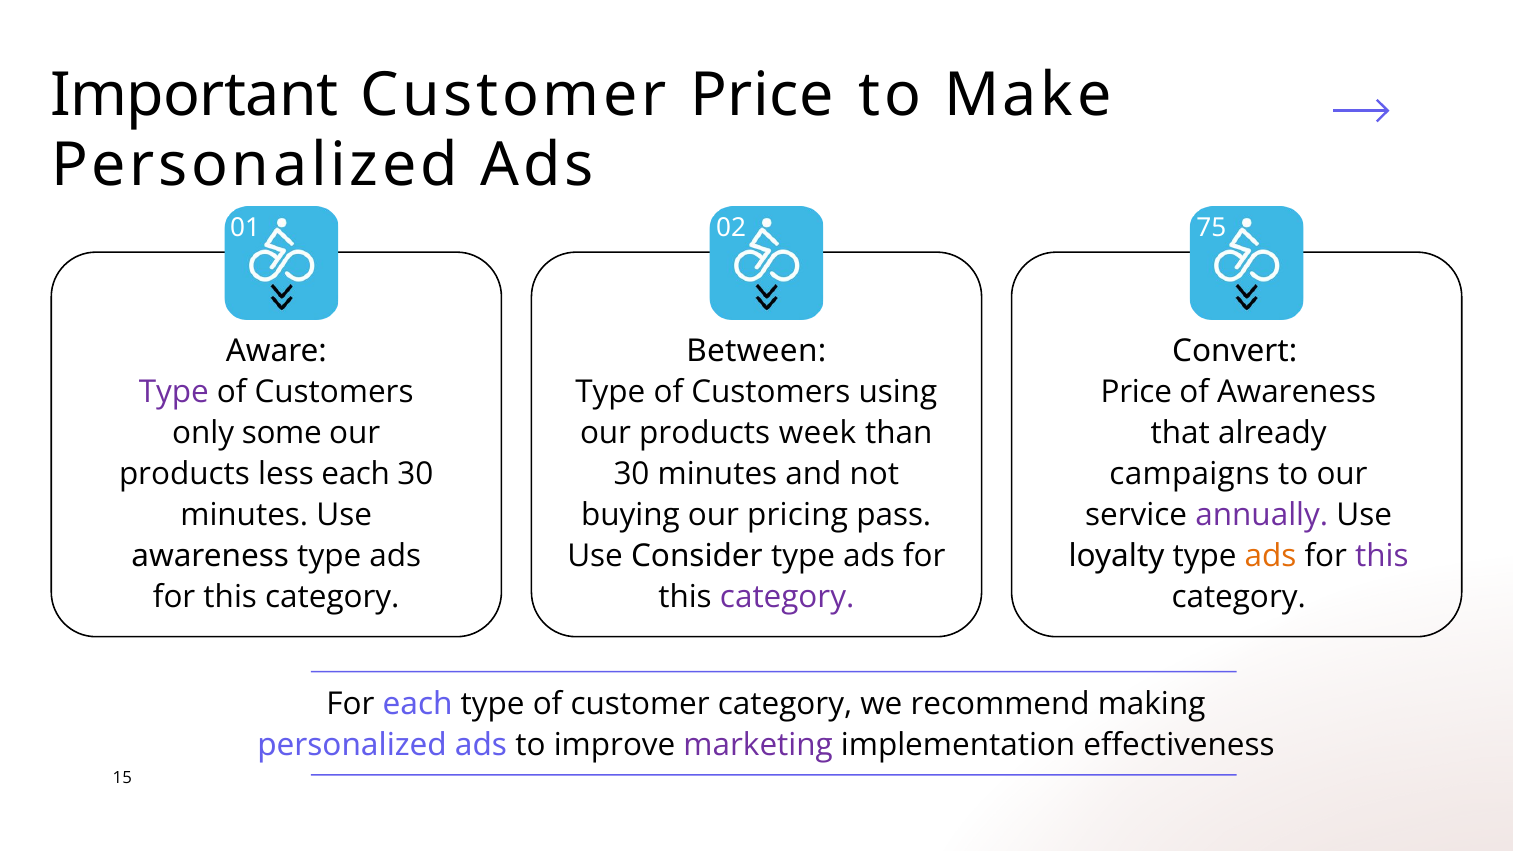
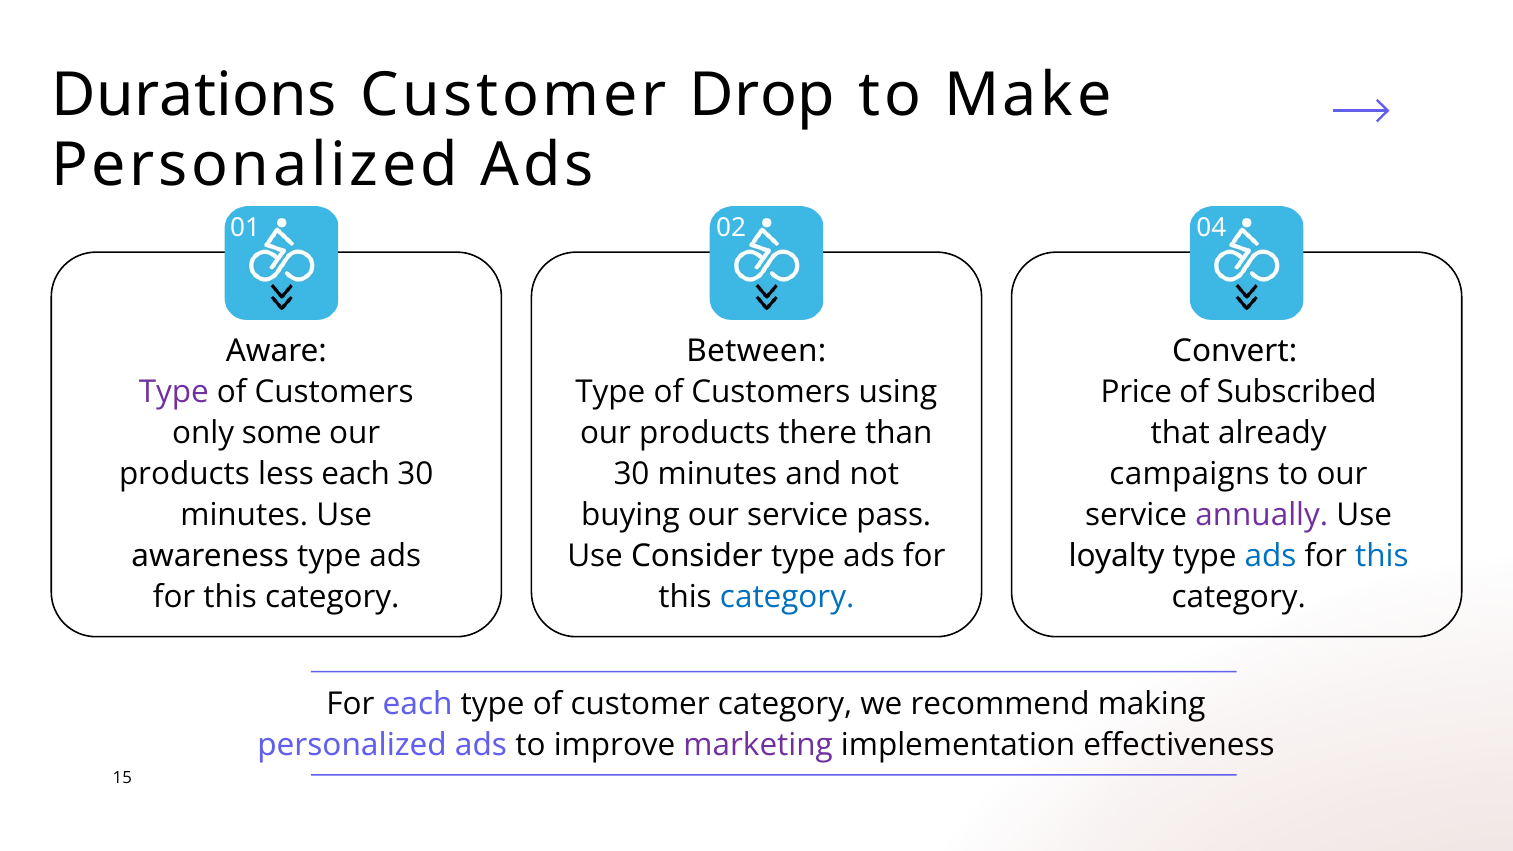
Important: Important -> Durations
Customer Price: Price -> Drop
75: 75 -> 04
of Awareness: Awareness -> Subscribed
week: week -> there
buying our pricing: pricing -> service
ads at (1271, 556) colour: orange -> blue
this at (1382, 556) colour: purple -> blue
category at (787, 597) colour: purple -> blue
